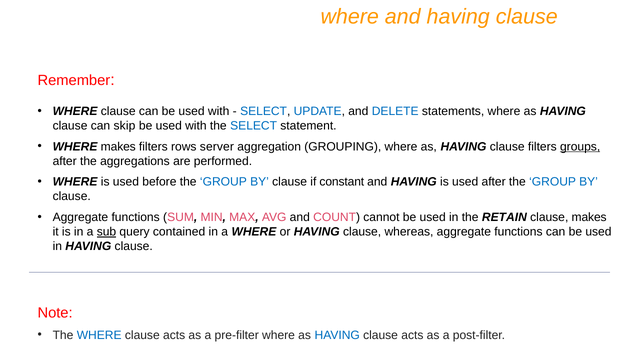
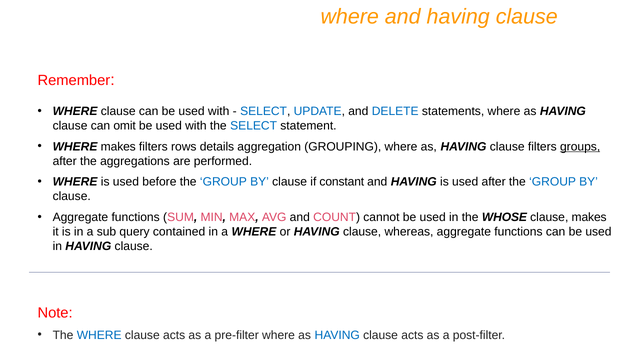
skip: skip -> omit
server: server -> details
RETAIN: RETAIN -> WHOSE
sub underline: present -> none
